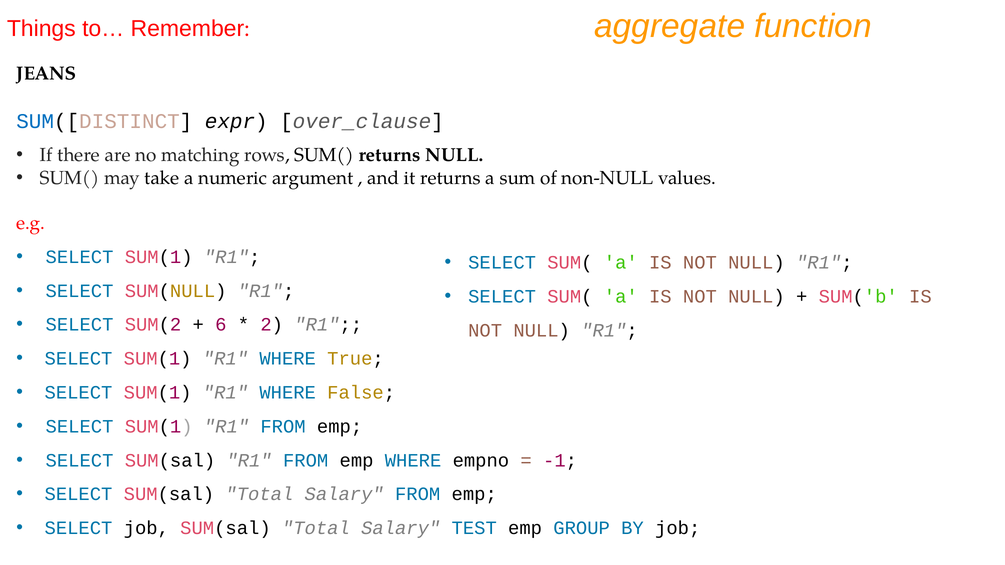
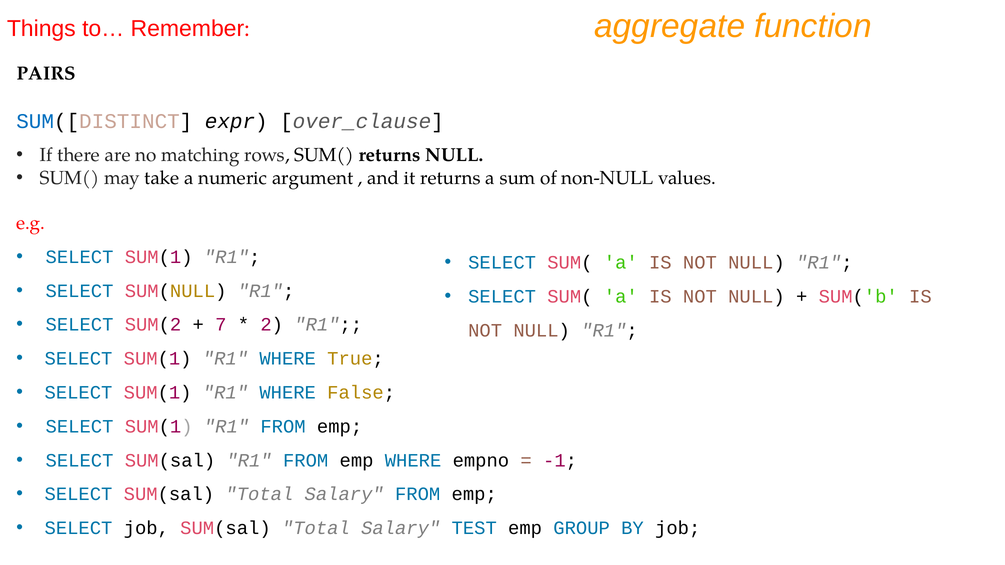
JEANS: JEANS -> PAIRS
6: 6 -> 7
